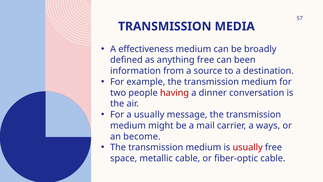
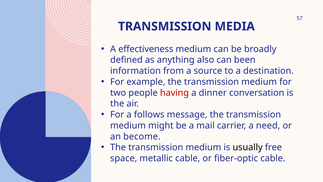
anything free: free -> also
a usually: usually -> follows
ways: ways -> need
usually at (248, 147) colour: red -> black
